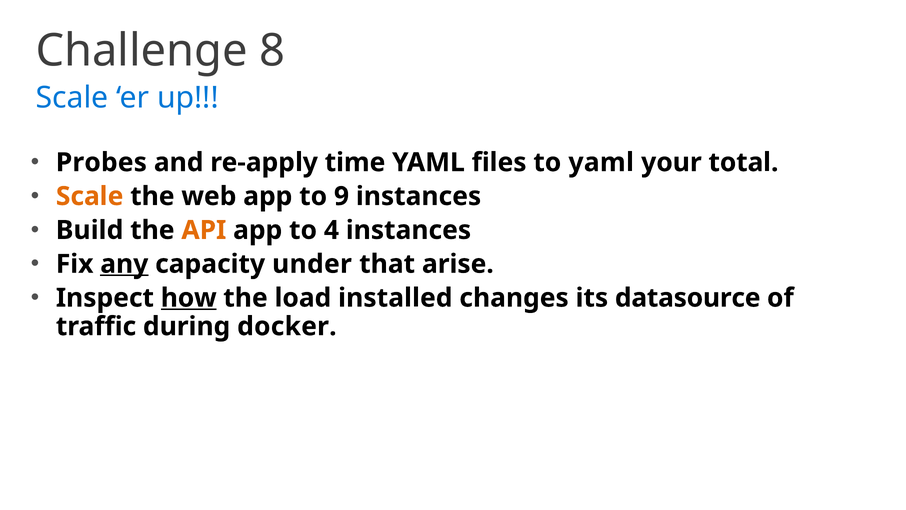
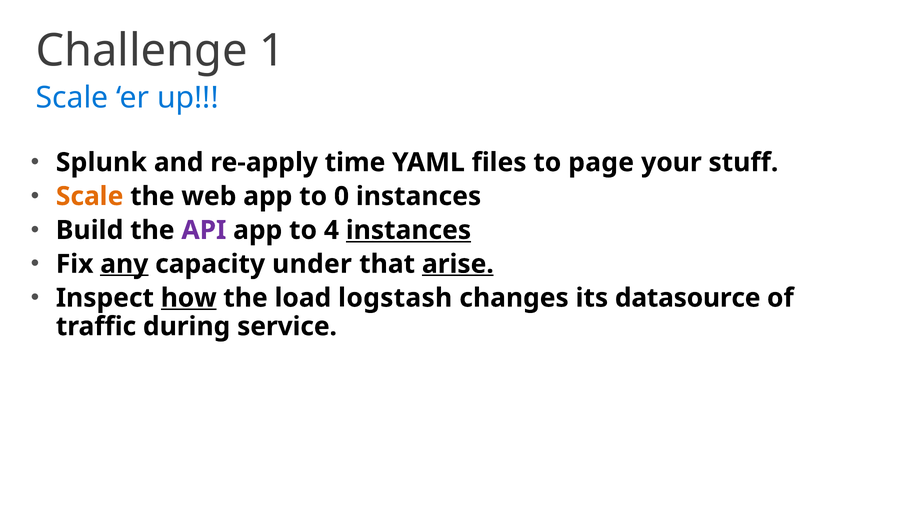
8: 8 -> 1
Probes: Probes -> Splunk
to yaml: yaml -> page
total: total -> stuff
9: 9 -> 0
API colour: orange -> purple
instances at (408, 230) underline: none -> present
arise underline: none -> present
installed: installed -> logstash
docker: docker -> service
